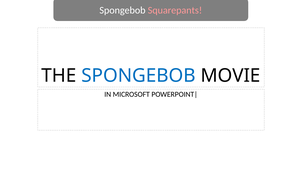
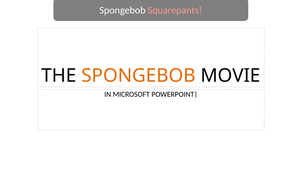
SPONGEBOB at (139, 75) colour: blue -> orange
